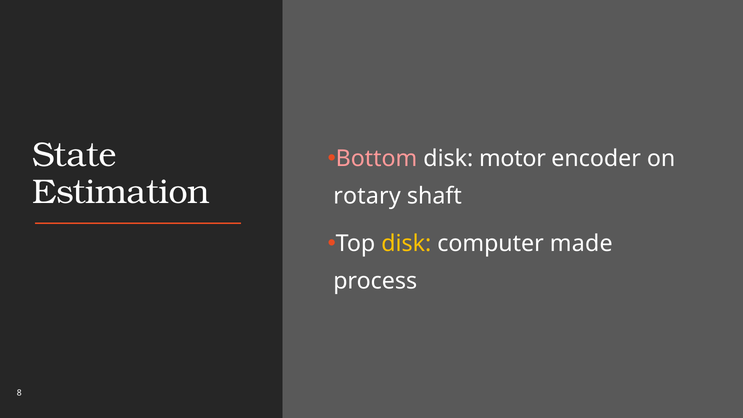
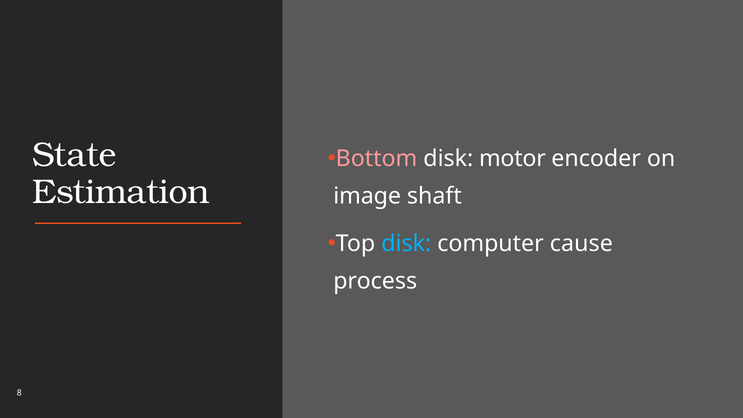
rotary: rotary -> image
disk at (406, 244) colour: yellow -> light blue
made: made -> cause
